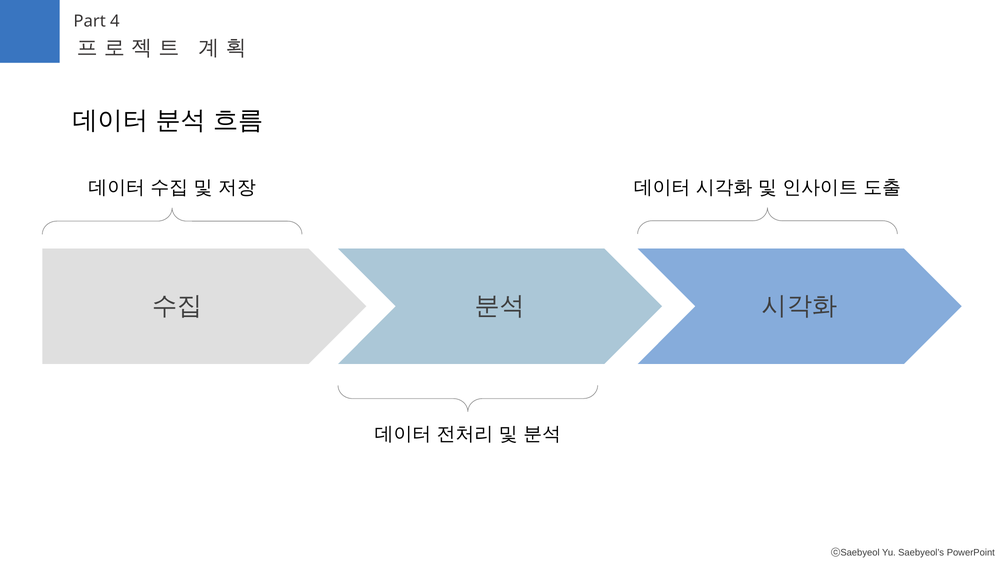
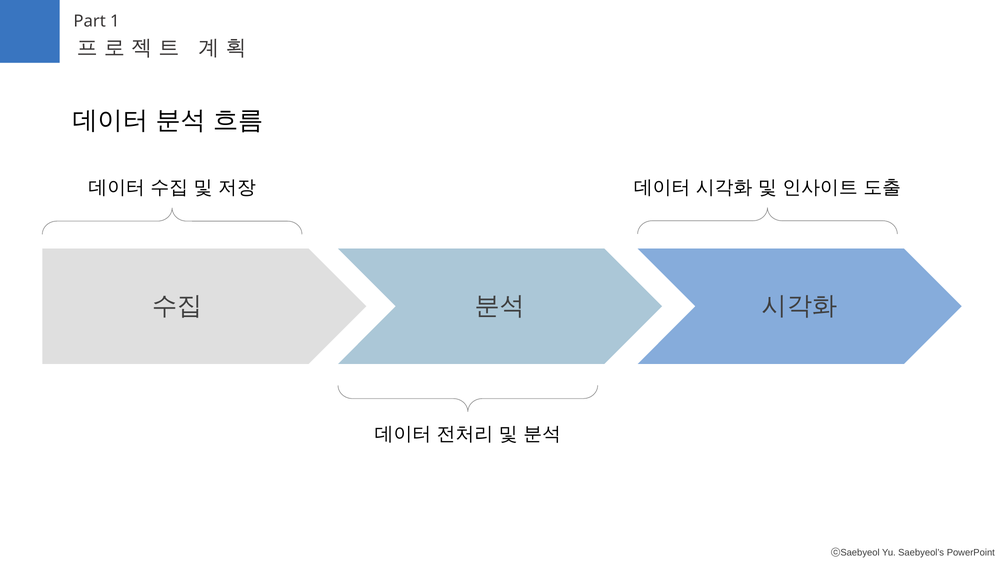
4: 4 -> 1
